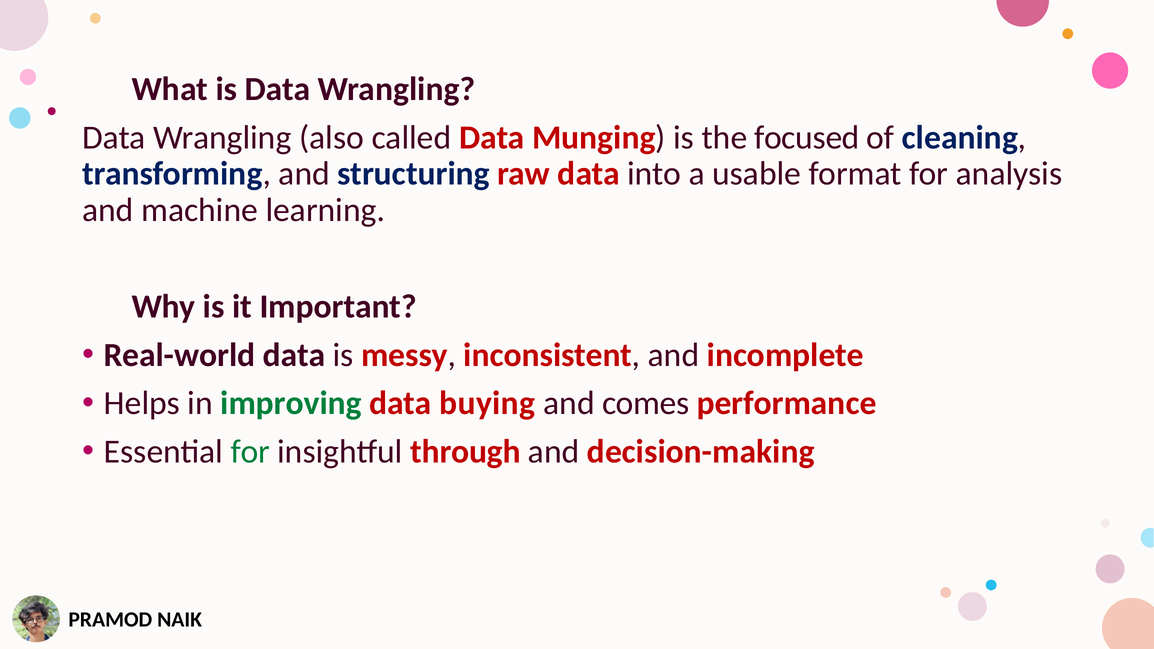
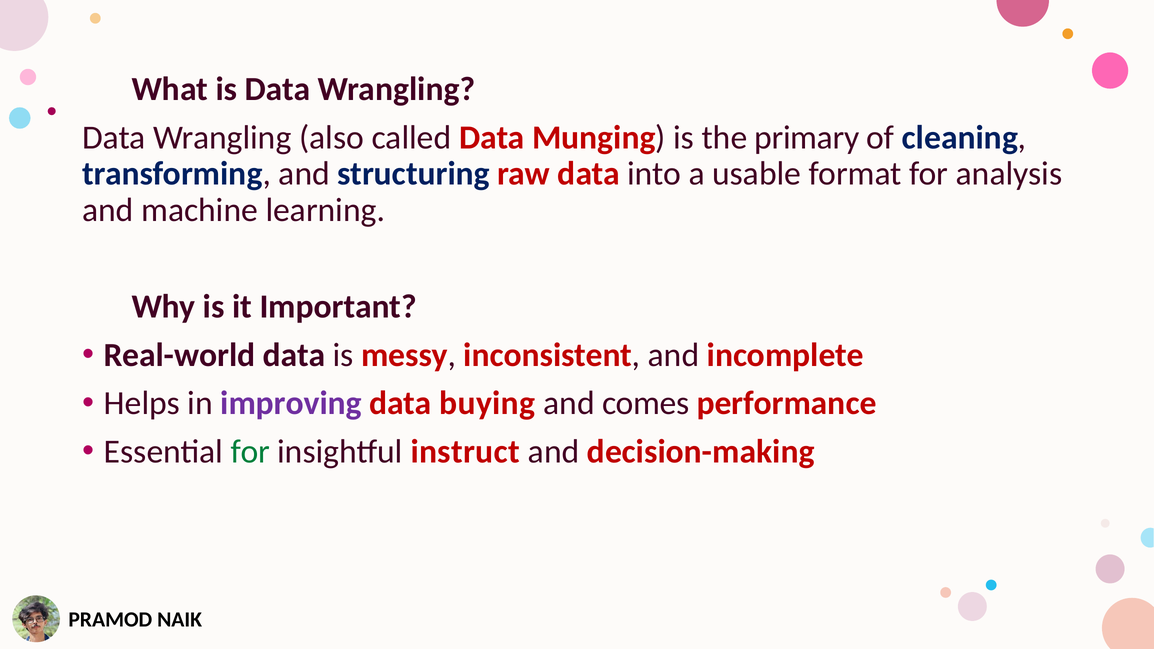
focused: focused -> primary
improving colour: green -> purple
through: through -> instruct
